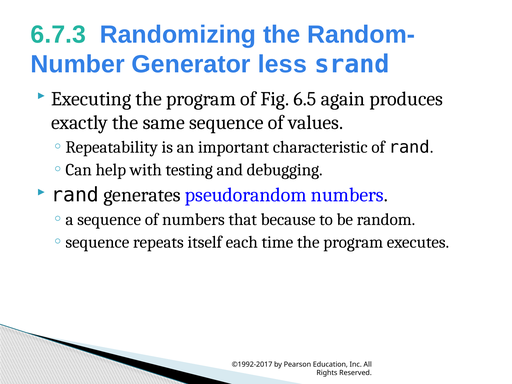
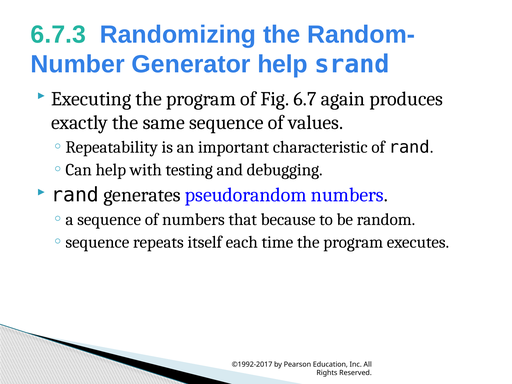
Generator less: less -> help
6.5: 6.5 -> 6.7
